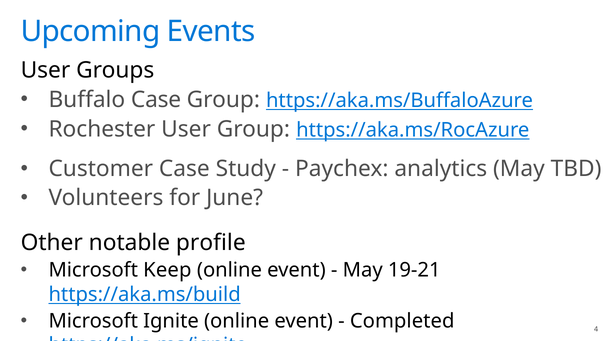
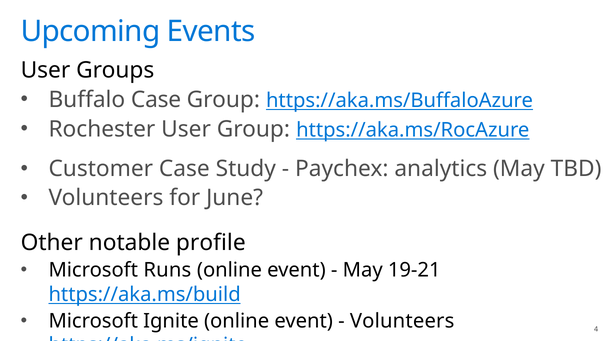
Keep: Keep -> Runs
Completed at (402, 321): Completed -> Volunteers
